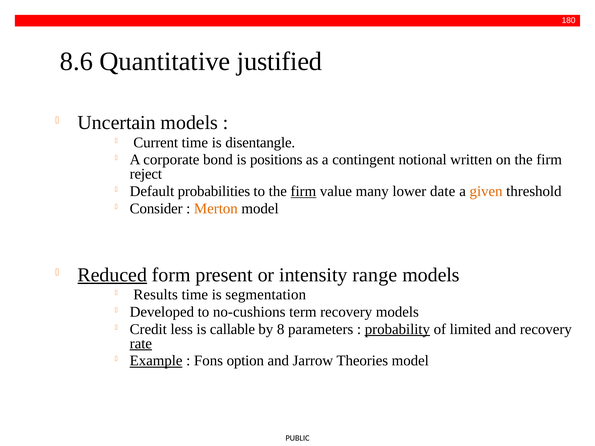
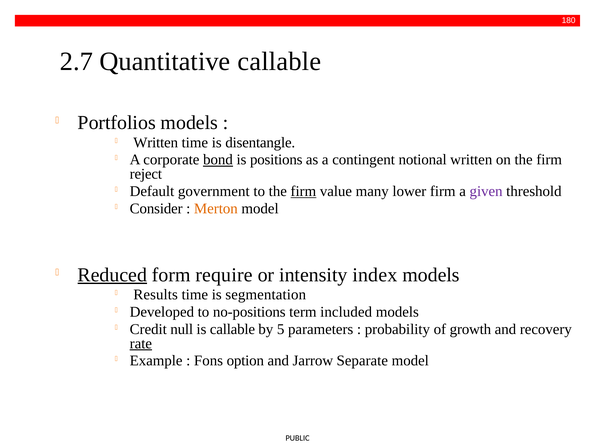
8.6: 8.6 -> 2.7
Quantitative justified: justified -> callable
Uncertain: Uncertain -> Portfolios
Current at (156, 143): Current -> Written
bond underline: none -> present
probabilities: probabilities -> government
lower date: date -> firm
given colour: orange -> purple
present: present -> require
range: range -> index
no-cushions: no-cushions -> no-positions
term recovery: recovery -> included
less: less -> null
8: 8 -> 5
probability underline: present -> none
limited: limited -> growth
Example underline: present -> none
Theories: Theories -> Separate
